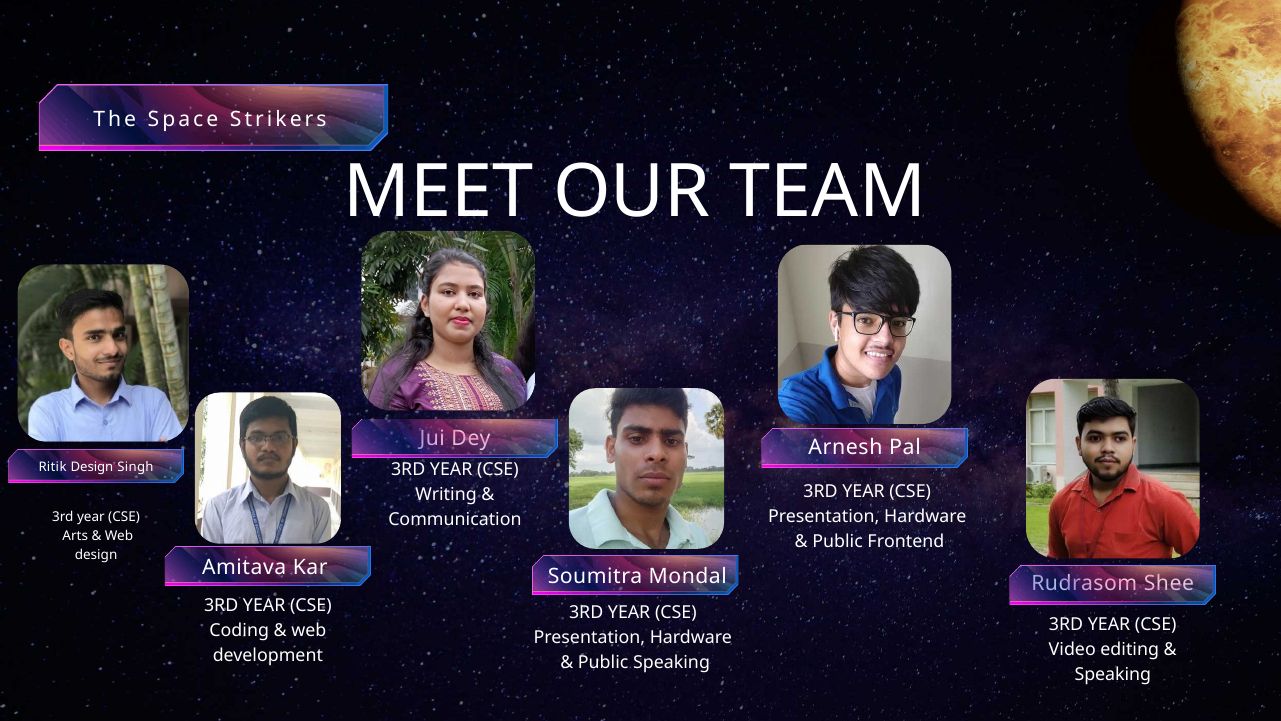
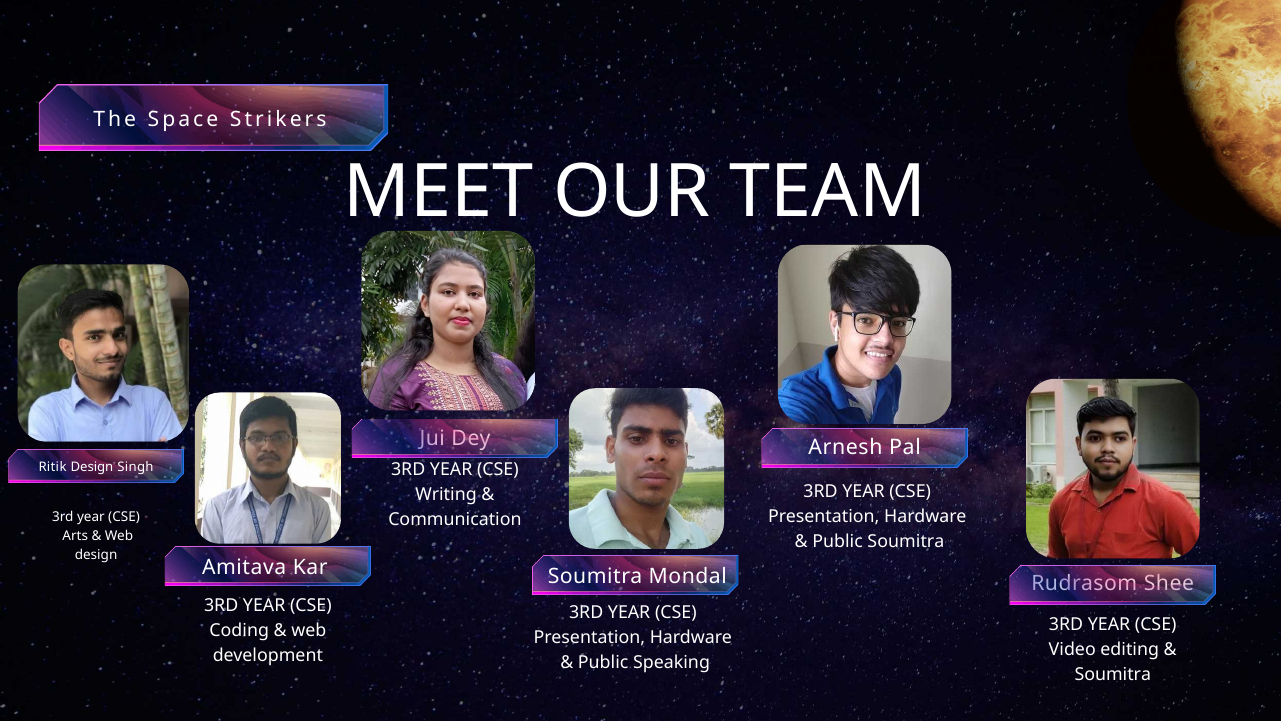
Public Frontend: Frontend -> Soumitra
Speaking at (1113, 675): Speaking -> Soumitra
